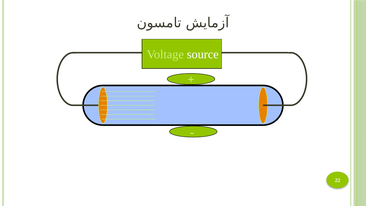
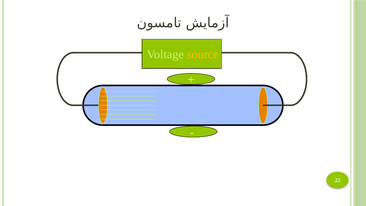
source colour: white -> yellow
